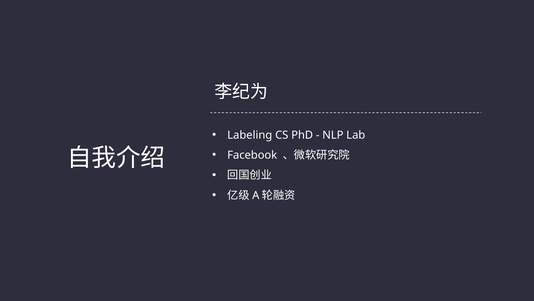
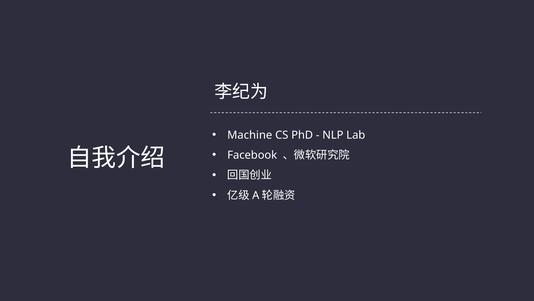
Labeling: Labeling -> Machine
